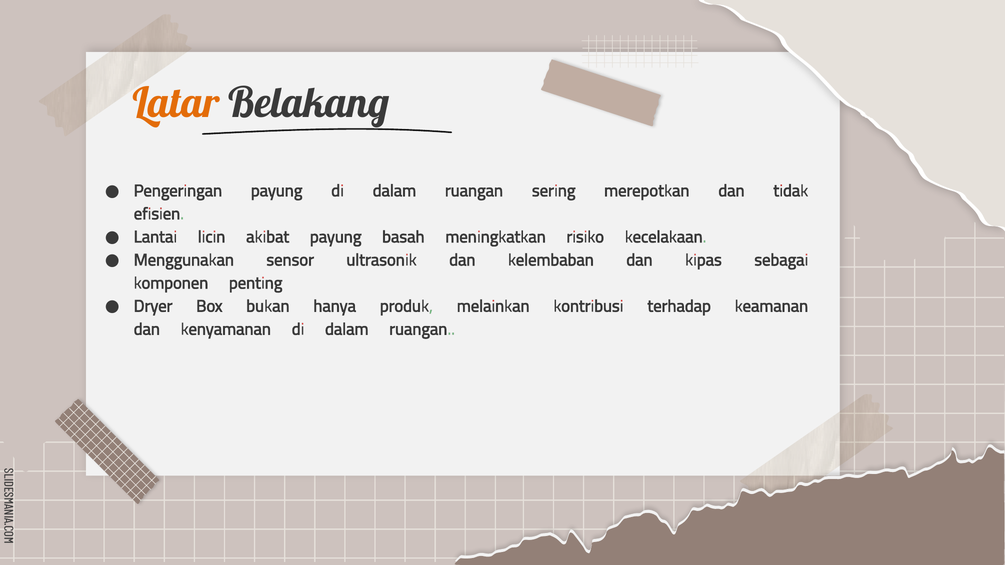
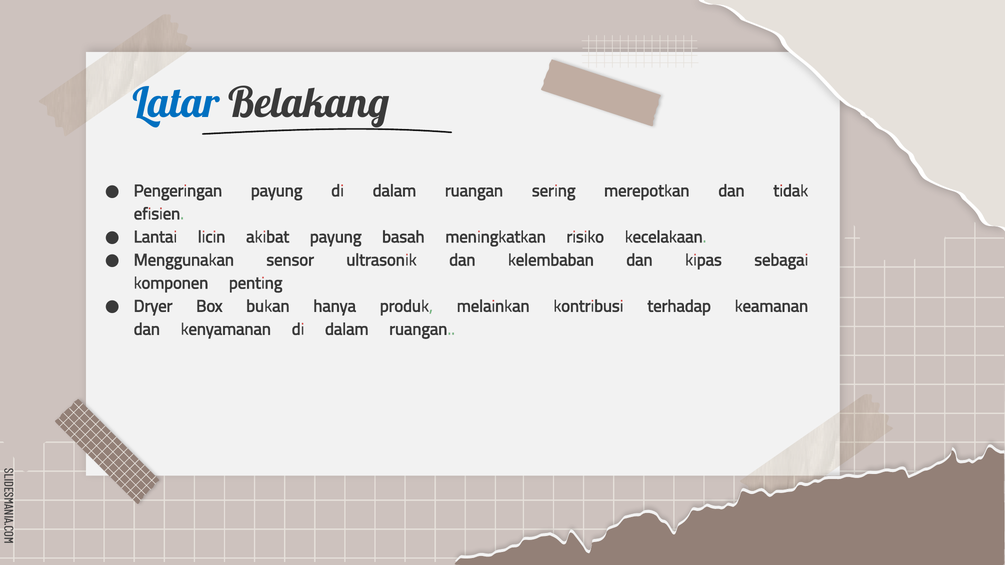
Latar colour: orange -> blue
